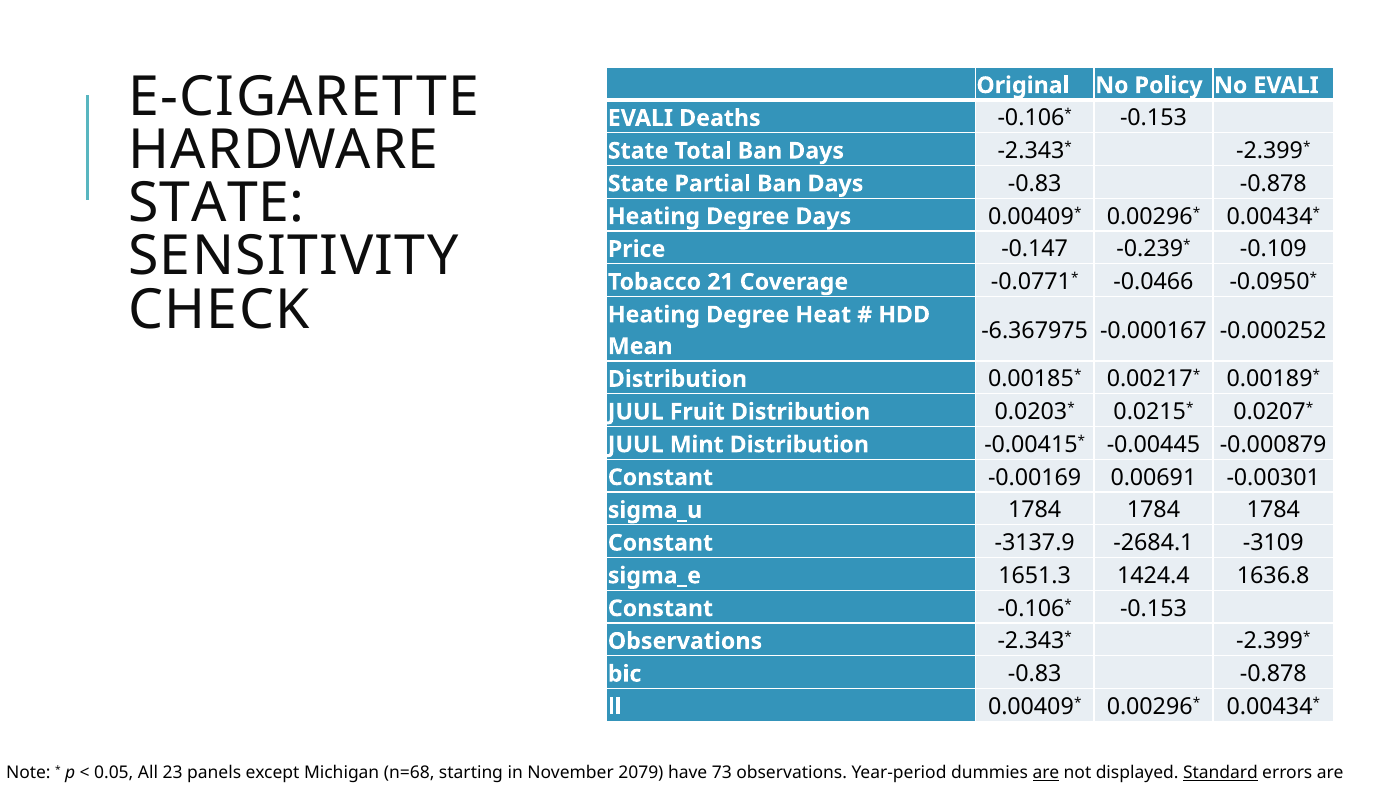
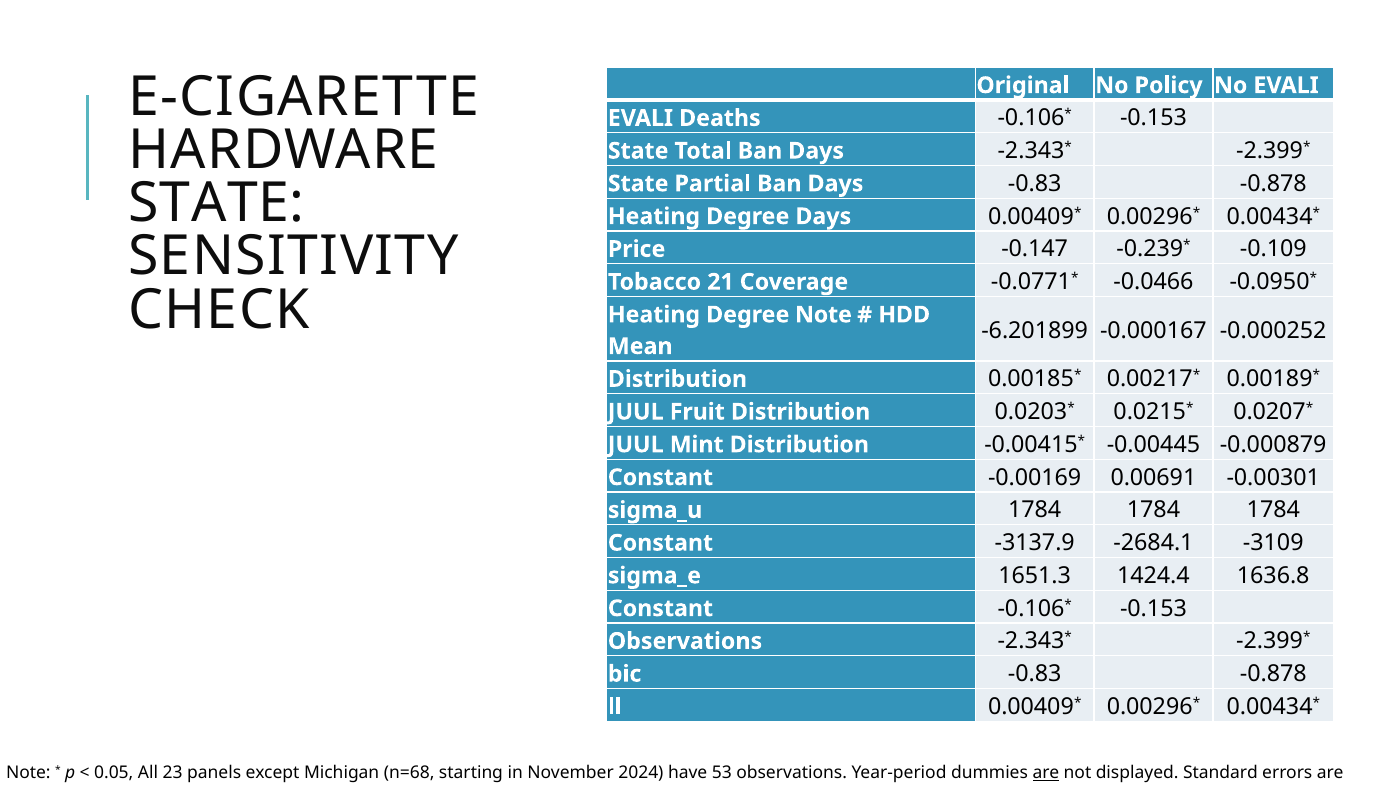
Degree Heat: Heat -> Note
-6.367975: -6.367975 -> -6.201899
2079: 2079 -> 2024
73: 73 -> 53
Standard underline: present -> none
